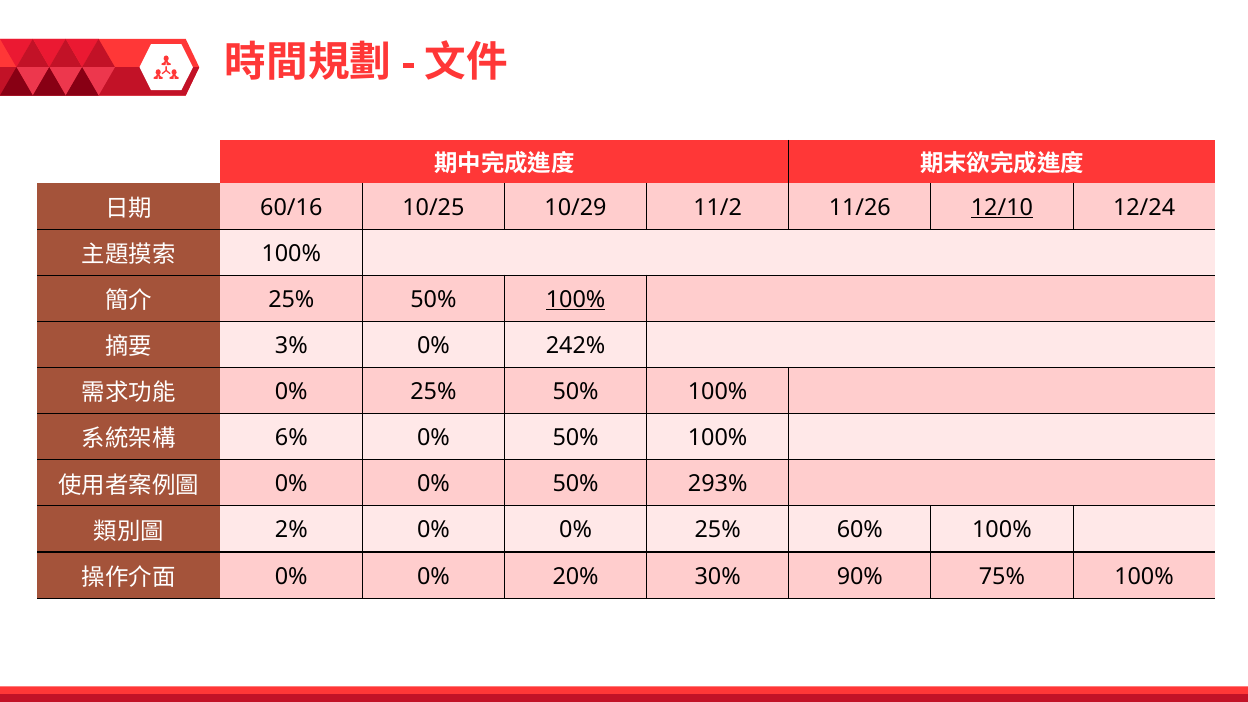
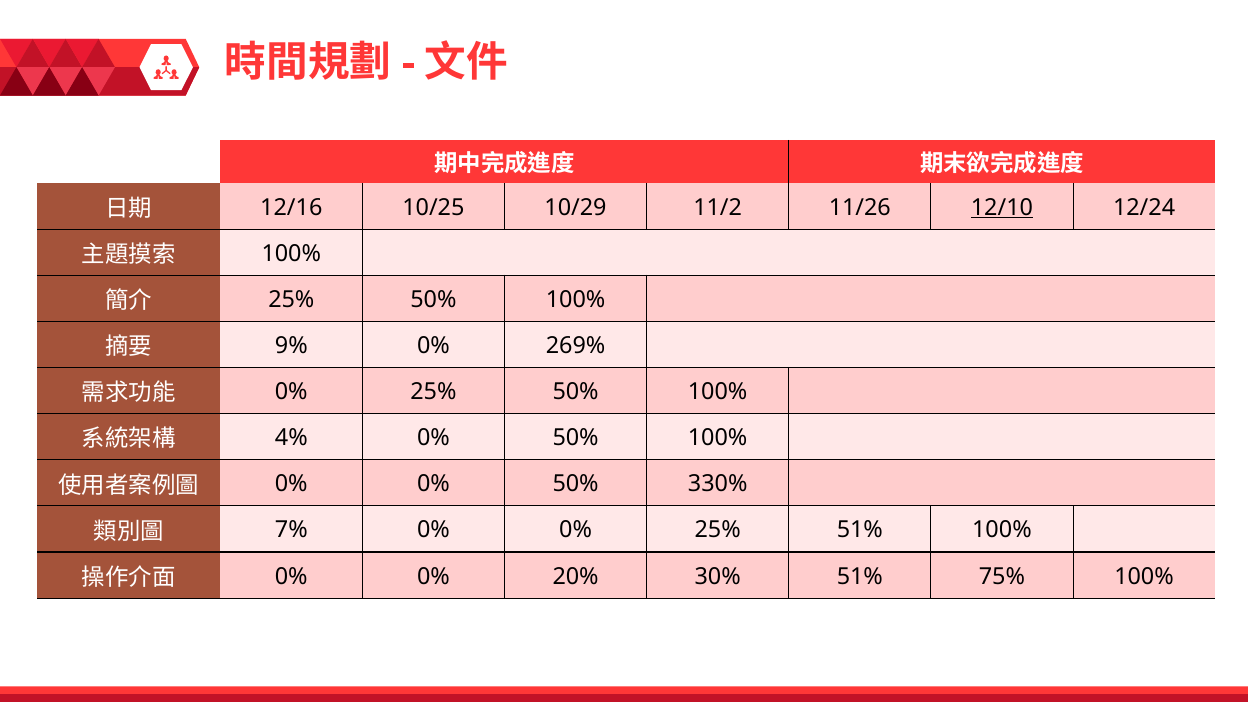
60/16: 60/16 -> 12/16
100% at (576, 300) underline: present -> none
3%: 3% -> 9%
242%: 242% -> 269%
6%: 6% -> 4%
293%: 293% -> 330%
2%: 2% -> 7%
25% 60%: 60% -> 51%
30% 90%: 90% -> 51%
